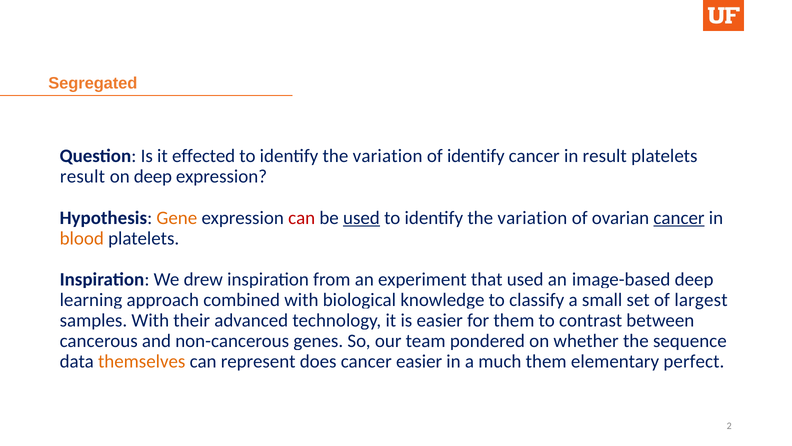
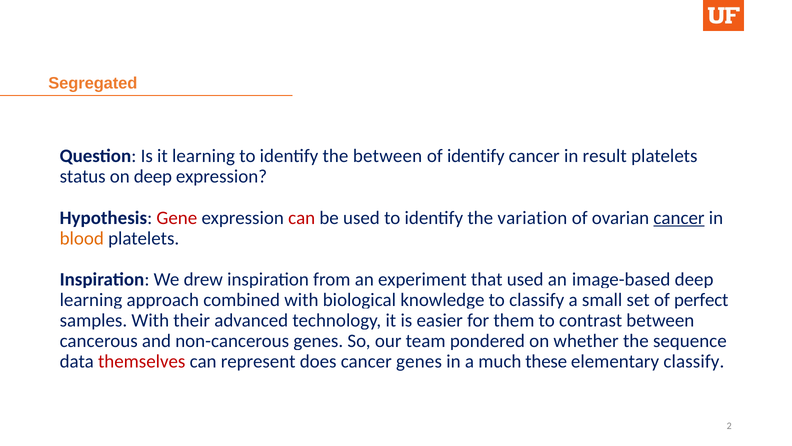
it effected: effected -> learning
variation at (388, 156): variation -> between
result at (82, 176): result -> status
Gene colour: orange -> red
used at (361, 218) underline: present -> none
largest: largest -> perfect
themselves colour: orange -> red
cancer easier: easier -> genes
much them: them -> these
elementary perfect: perfect -> classify
